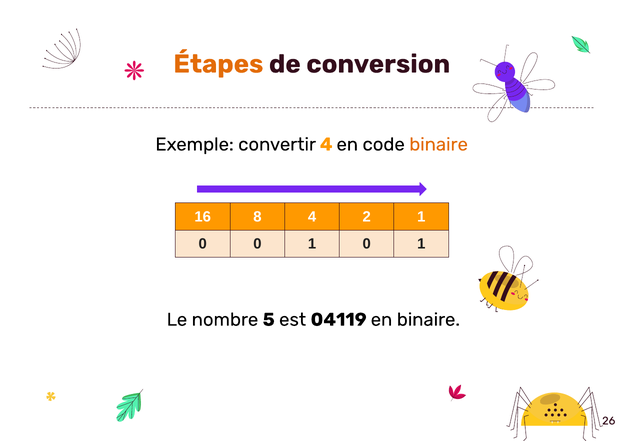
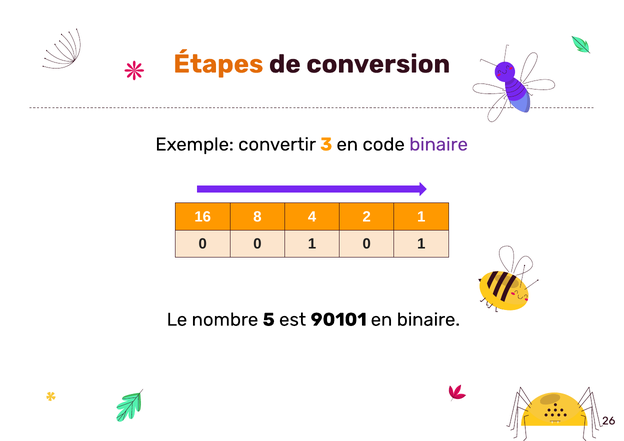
convertir 4: 4 -> 3
binaire at (439, 144) colour: orange -> purple
04119: 04119 -> 90101
